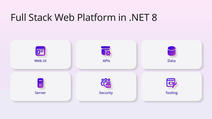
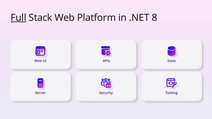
Full underline: none -> present
